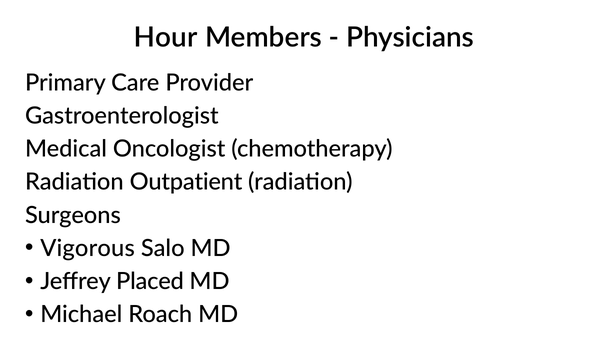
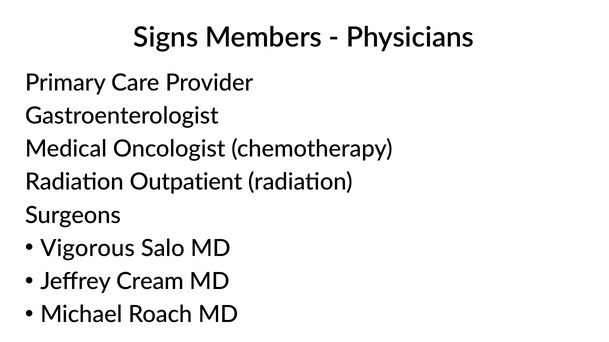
Hour: Hour -> Signs
Placed: Placed -> Cream
